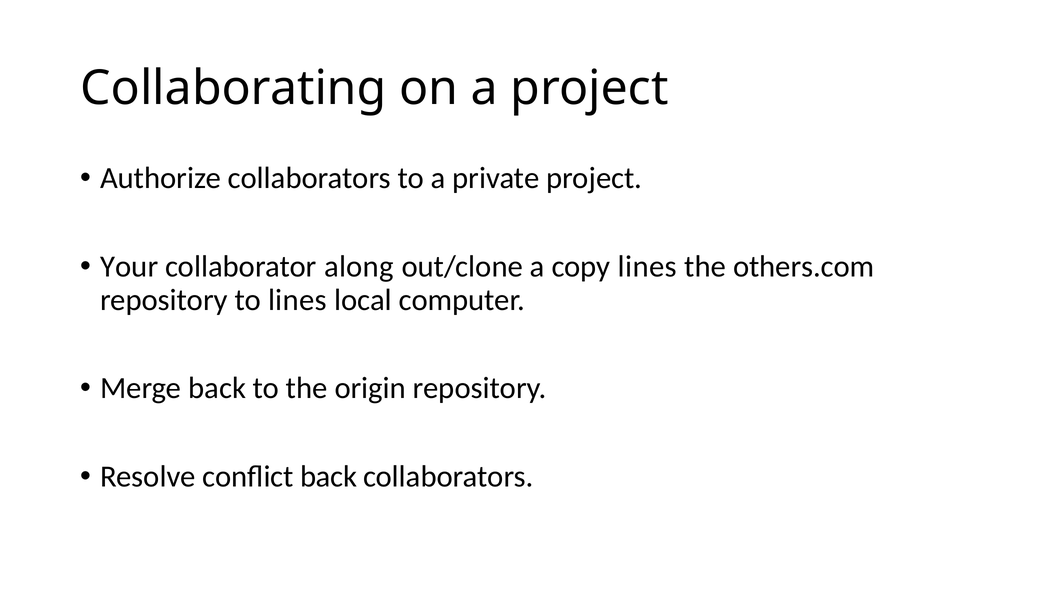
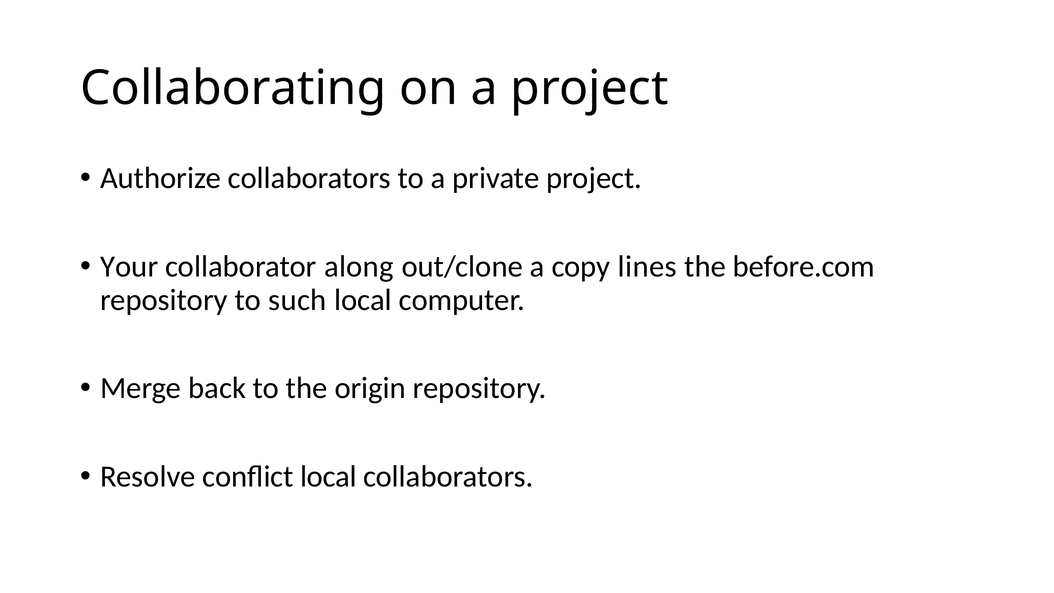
others.com: others.com -> before.com
to lines: lines -> such
conflict back: back -> local
